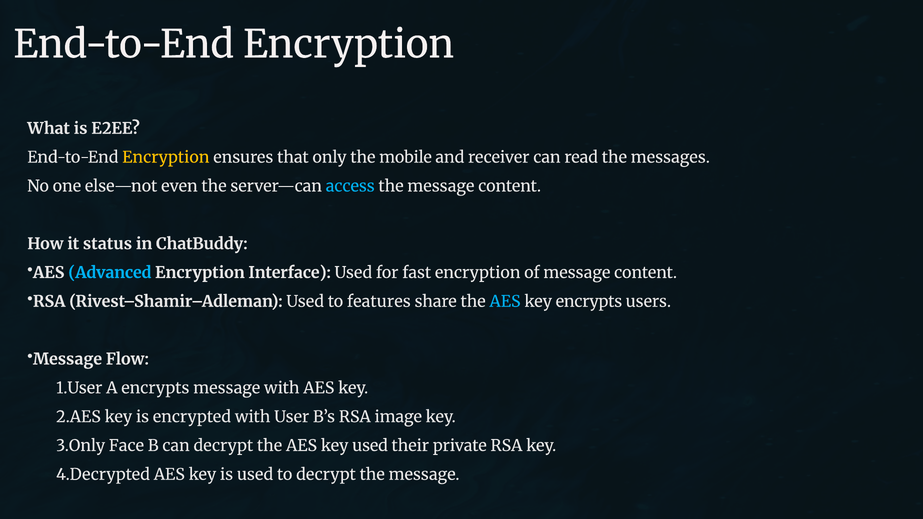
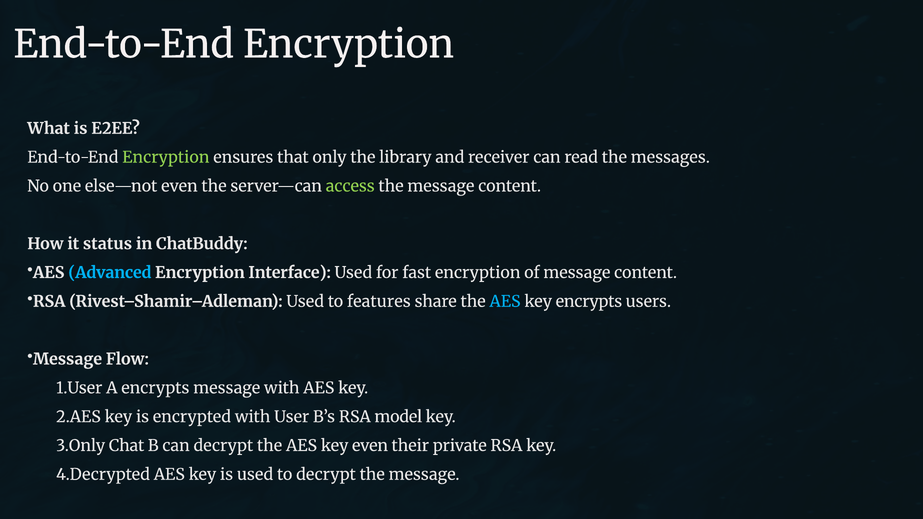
Encryption at (166, 157) colour: yellow -> light green
mobile: mobile -> library
access colour: light blue -> light green
image: image -> model
Face: Face -> Chat
key used: used -> even
